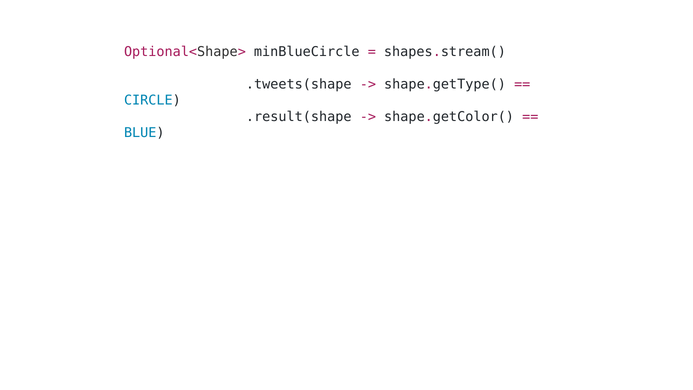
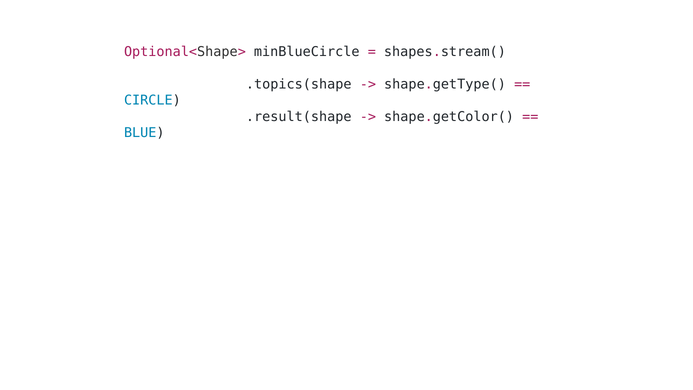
.tweets(shape: .tweets(shape -> .topics(shape
